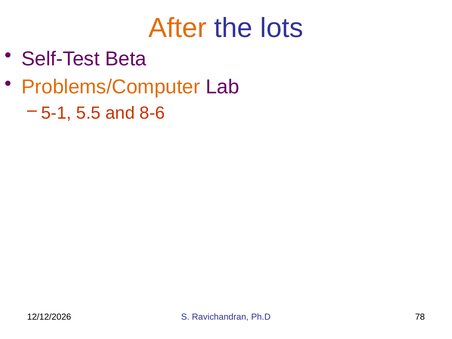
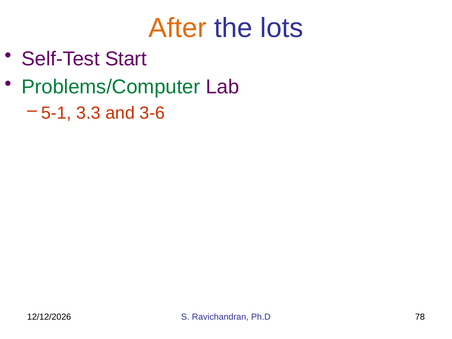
Beta: Beta -> Start
Problems/Computer colour: orange -> green
5.5: 5.5 -> 3.3
8-6: 8-6 -> 3-6
